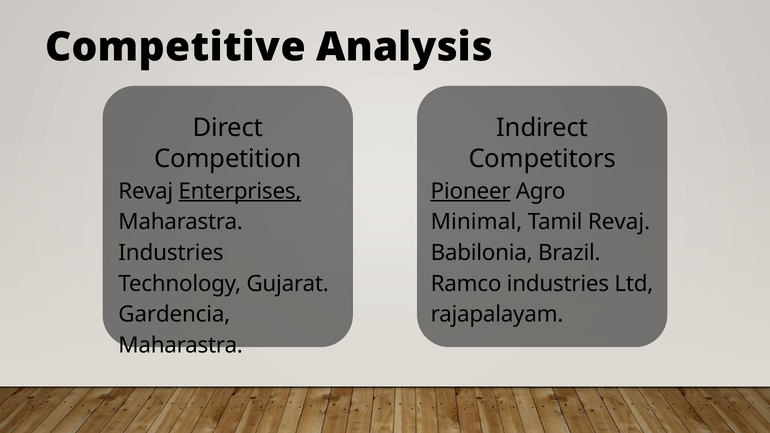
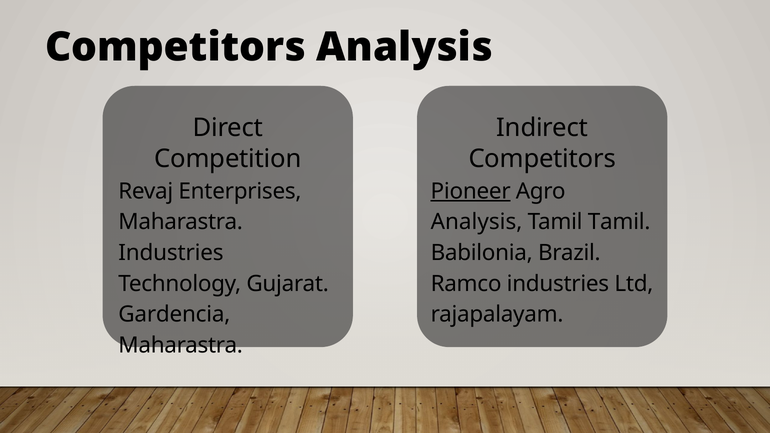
Competitive at (175, 47): Competitive -> Competitors
Enterprises underline: present -> none
Minimal at (476, 222): Minimal -> Analysis
Tamil Revaj: Revaj -> Tamil
